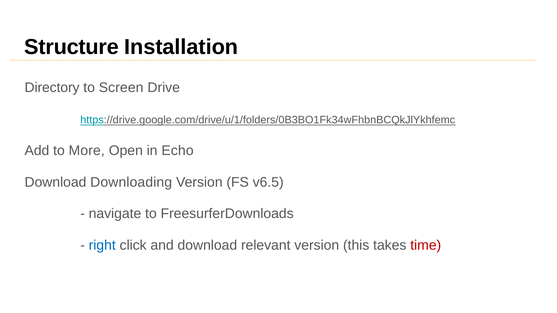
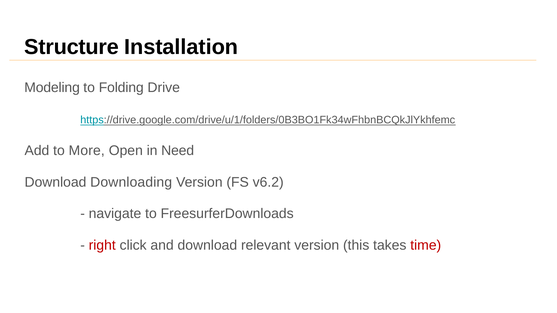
Directory: Directory -> Modeling
Screen: Screen -> Folding
Echo: Echo -> Need
v6.5: v6.5 -> v6.2
right colour: blue -> red
